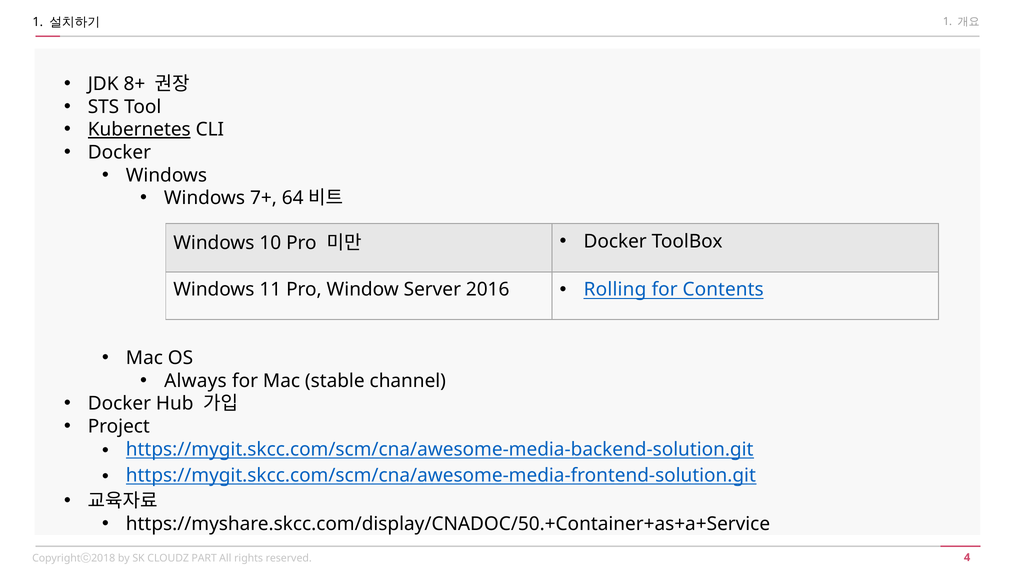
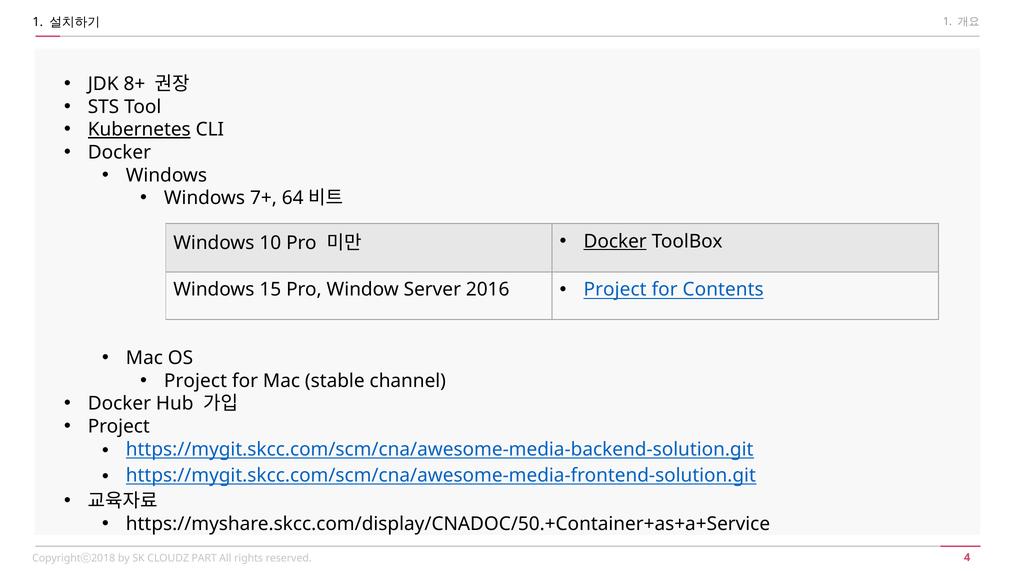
Docker at (615, 241) underline: none -> present
11: 11 -> 15
Rolling at (615, 290): Rolling -> Project
Always at (195, 381): Always -> Project
